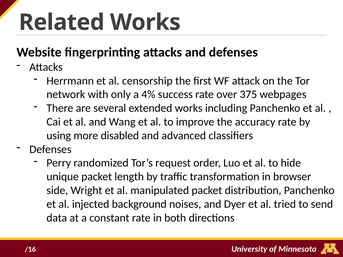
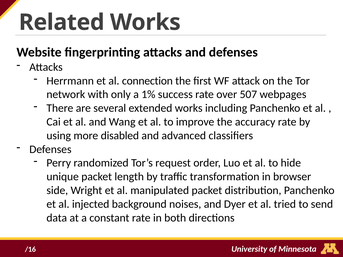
censorship: censorship -> connection
4%: 4% -> 1%
375: 375 -> 507
